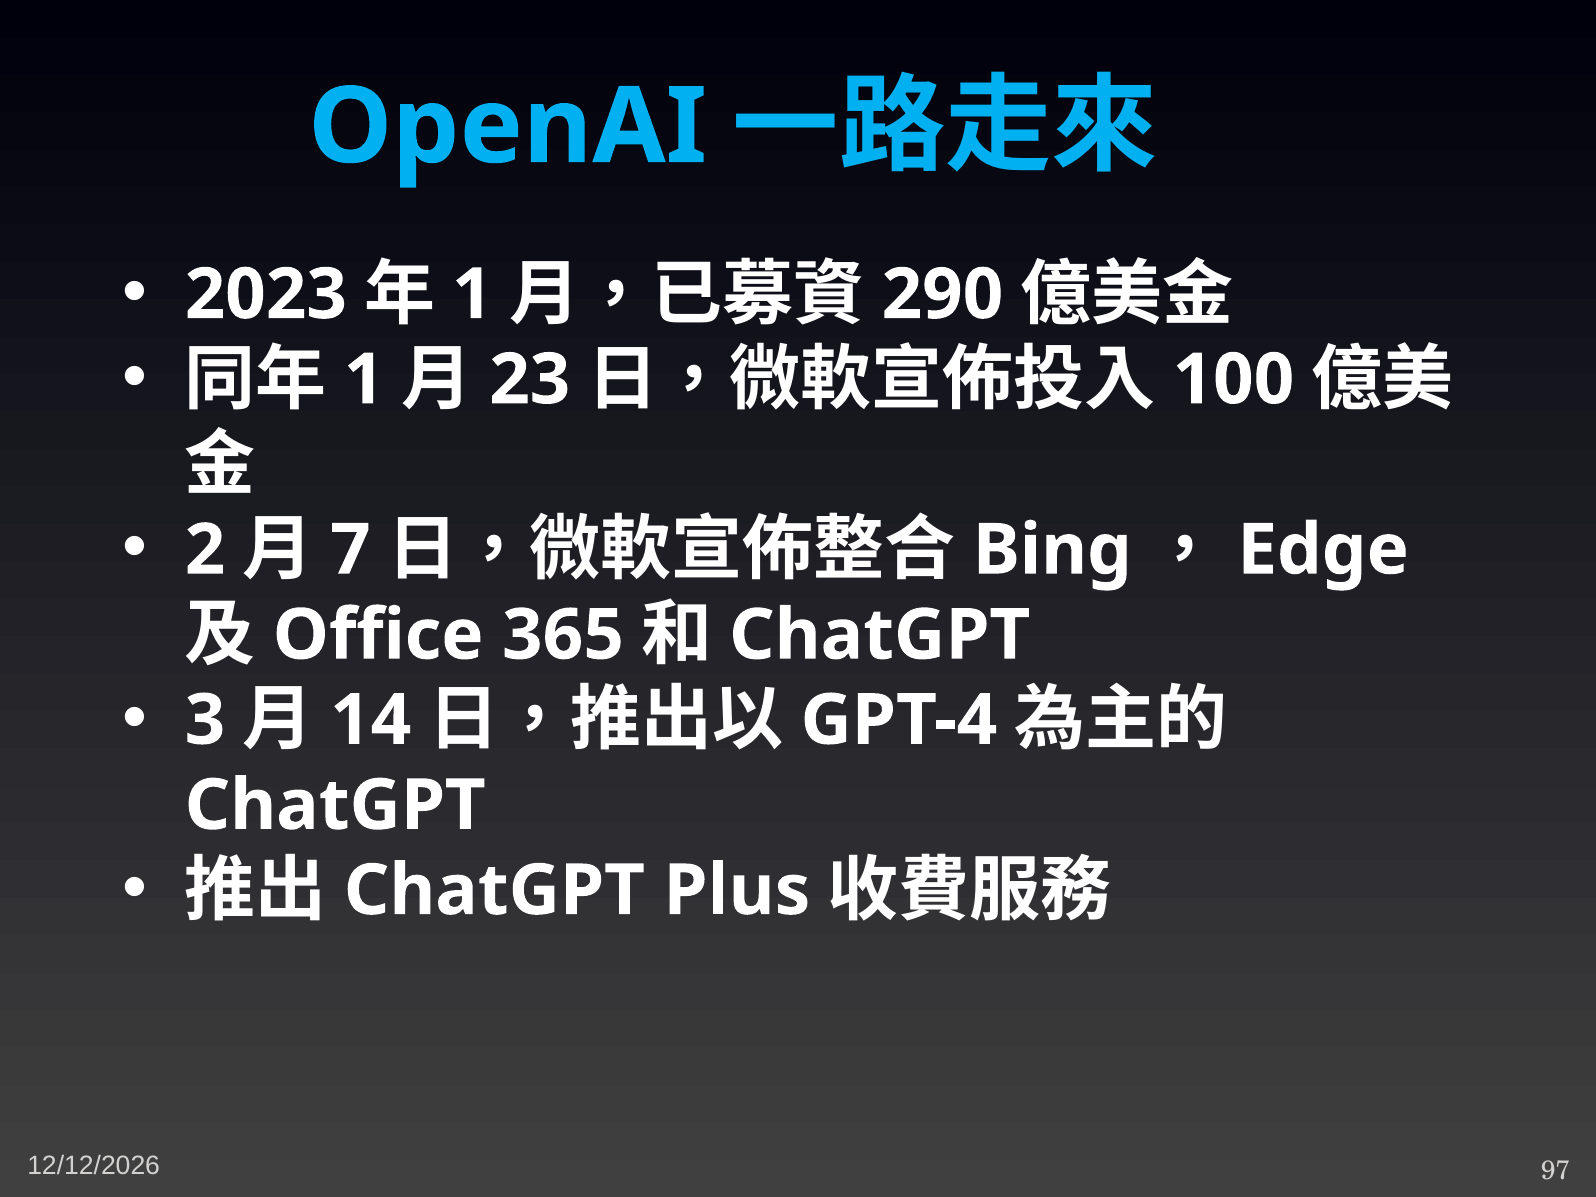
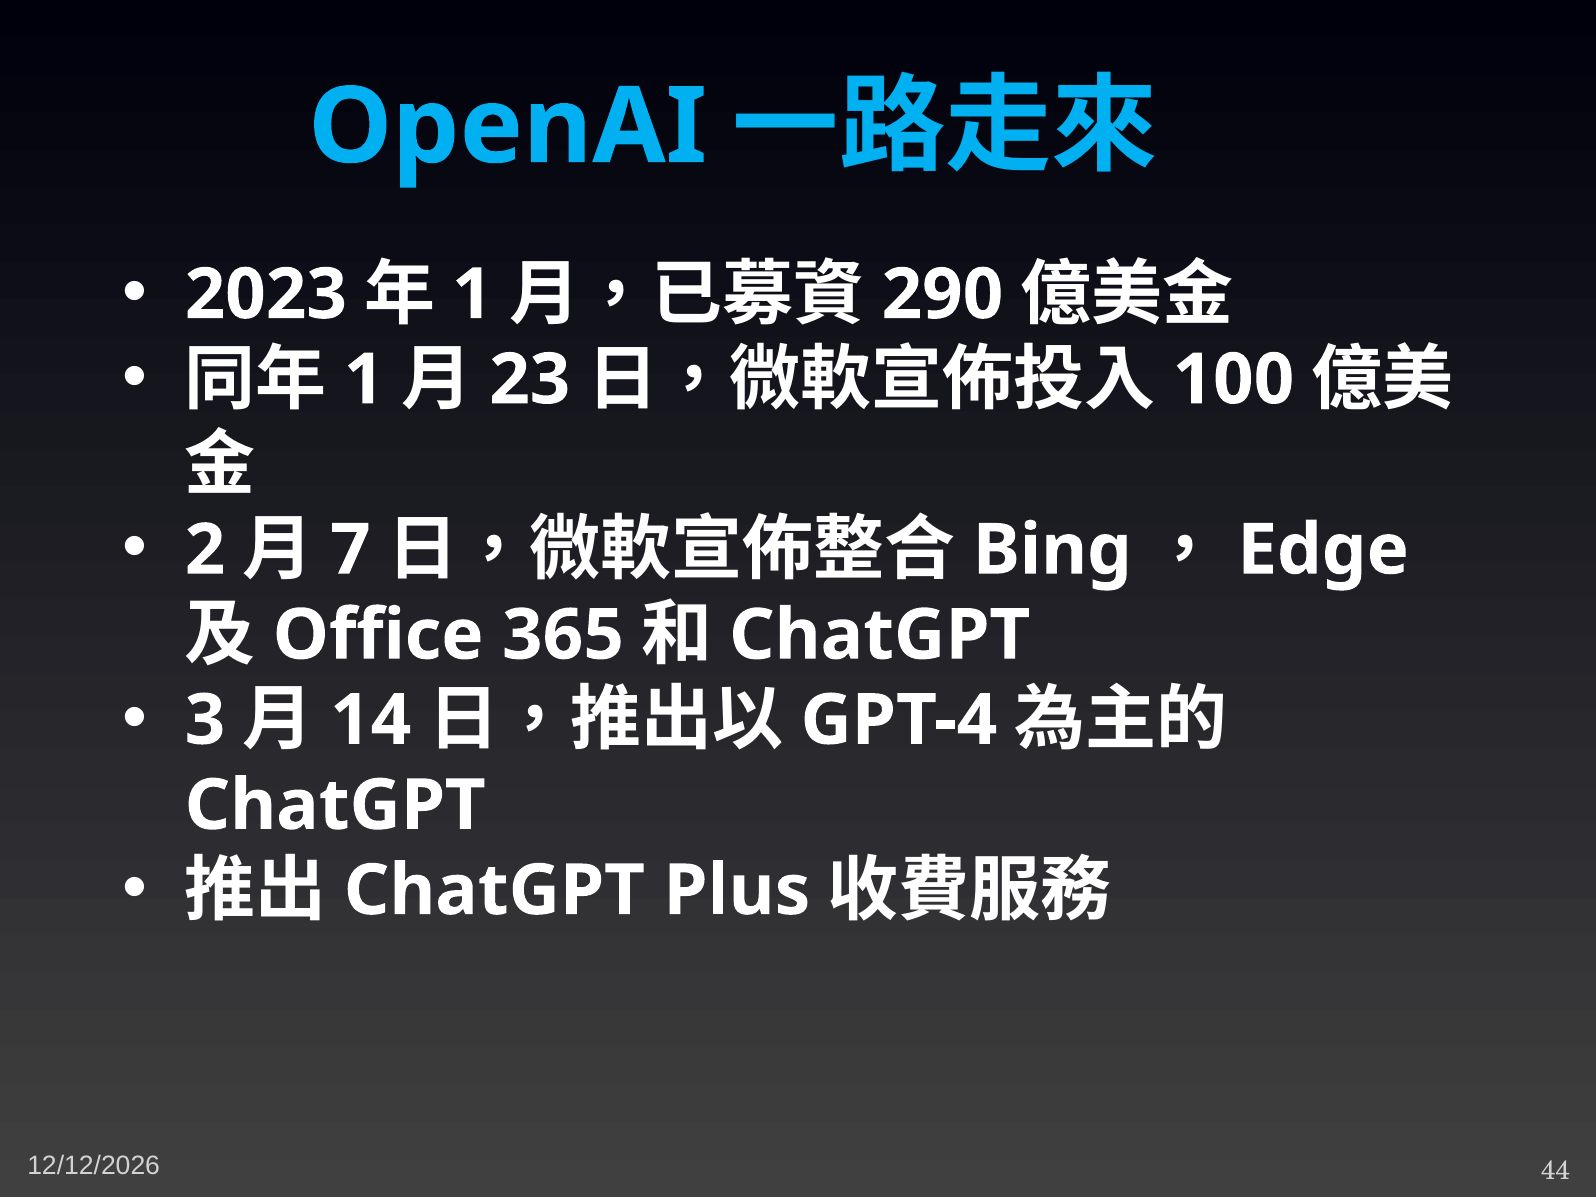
97: 97 -> 44
